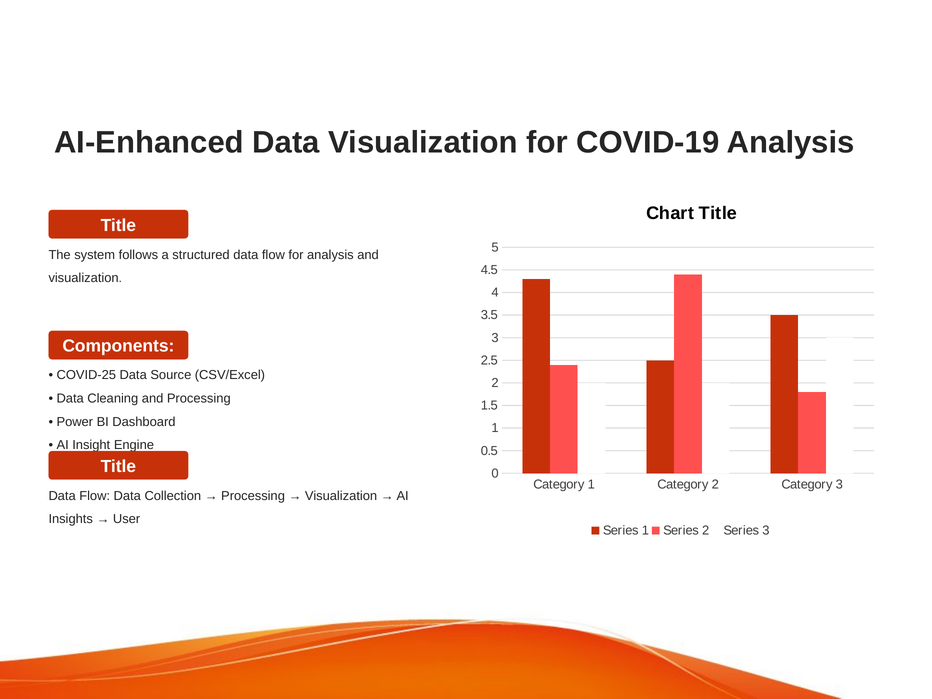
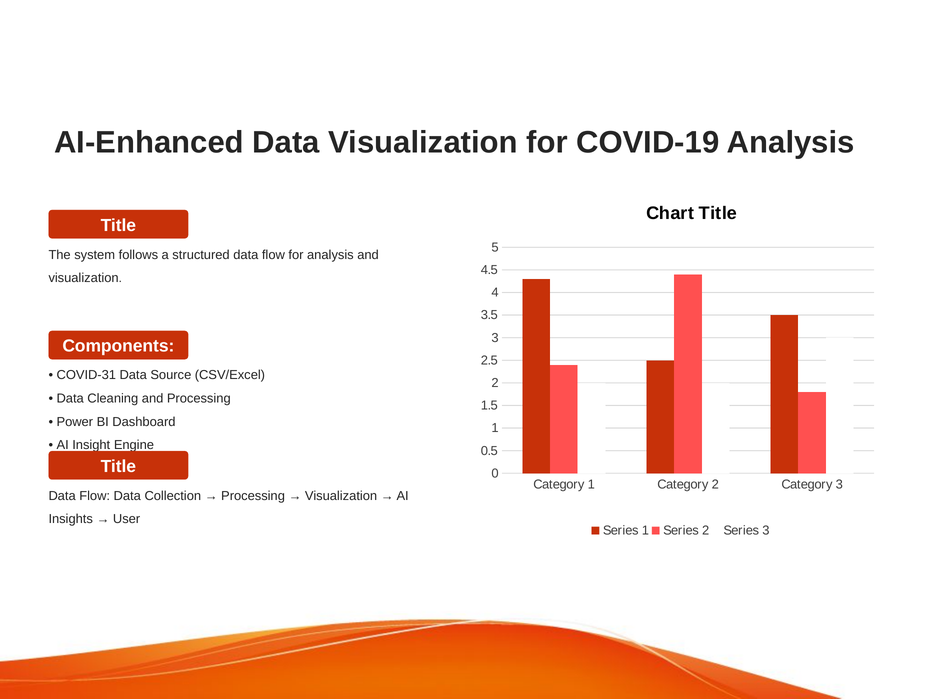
COVID-25: COVID-25 -> COVID-31
